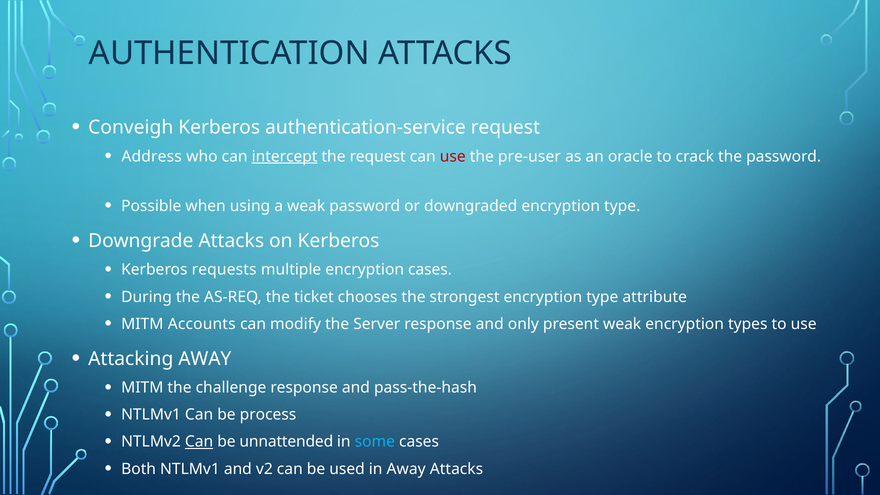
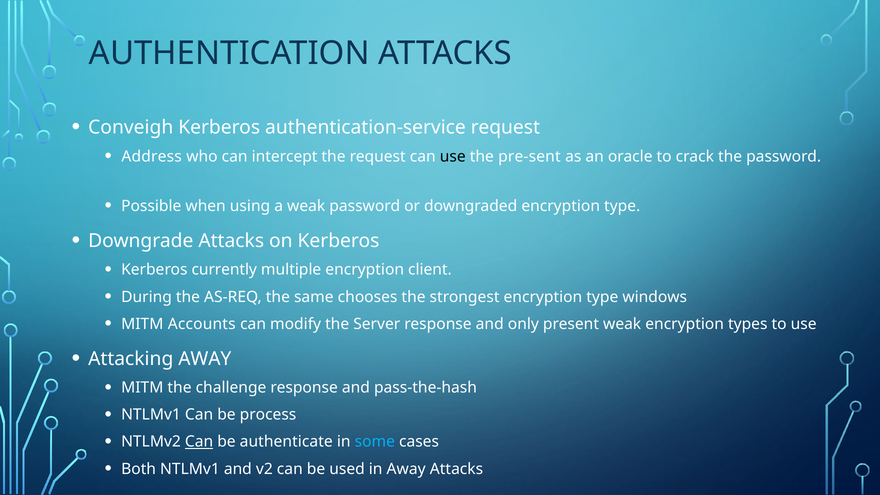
intercept underline: present -> none
use at (453, 156) colour: red -> black
pre-user: pre-user -> pre-sent
requests: requests -> currently
encryption cases: cases -> client
ticket: ticket -> same
attribute: attribute -> windows
unnattended: unnattended -> authenticate
